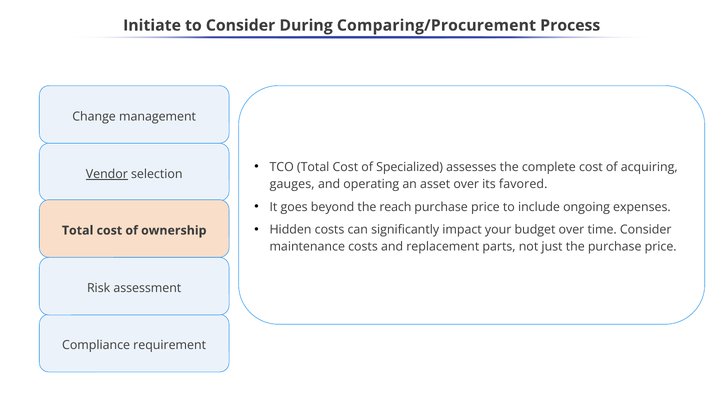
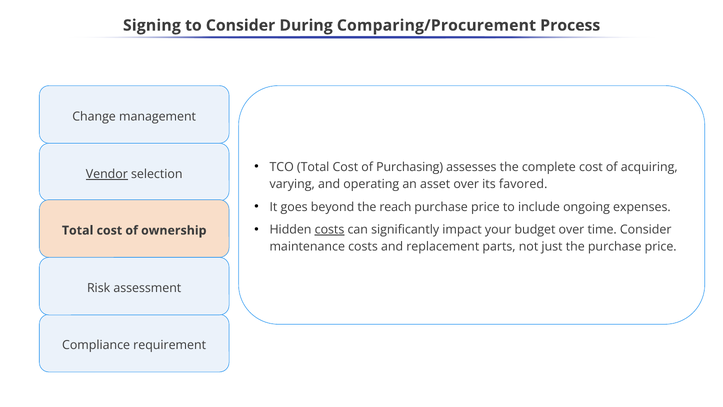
Initiate: Initiate -> Signing
Specialized: Specialized -> Purchasing
gauges: gauges -> varying
costs at (330, 230) underline: none -> present
